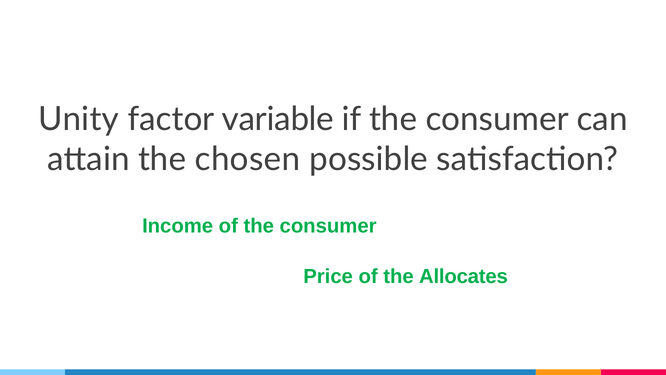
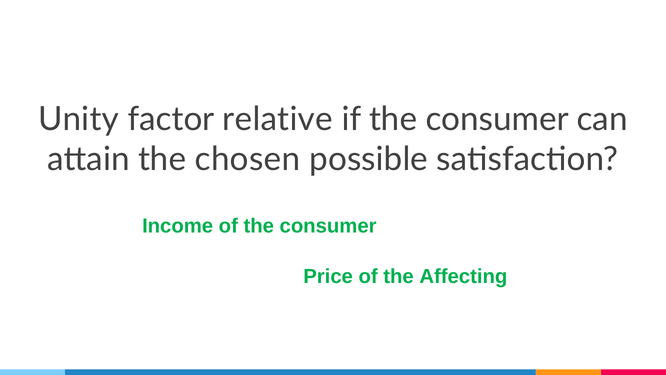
variable: variable -> relative
Allocates: Allocates -> Affecting
